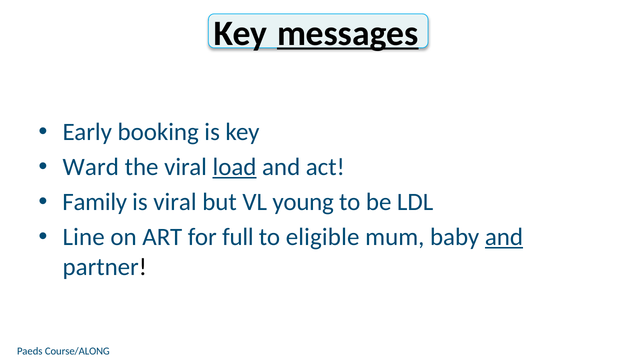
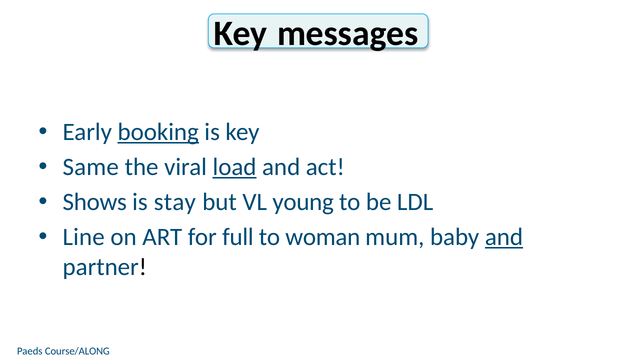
messages underline: present -> none
booking underline: none -> present
Ward: Ward -> Same
Family: Family -> Shows
is viral: viral -> stay
eligible: eligible -> woman
